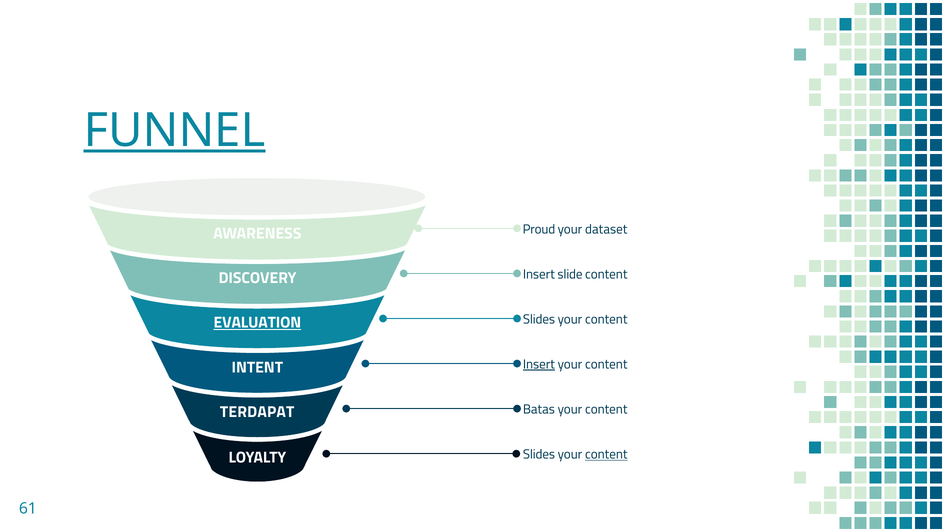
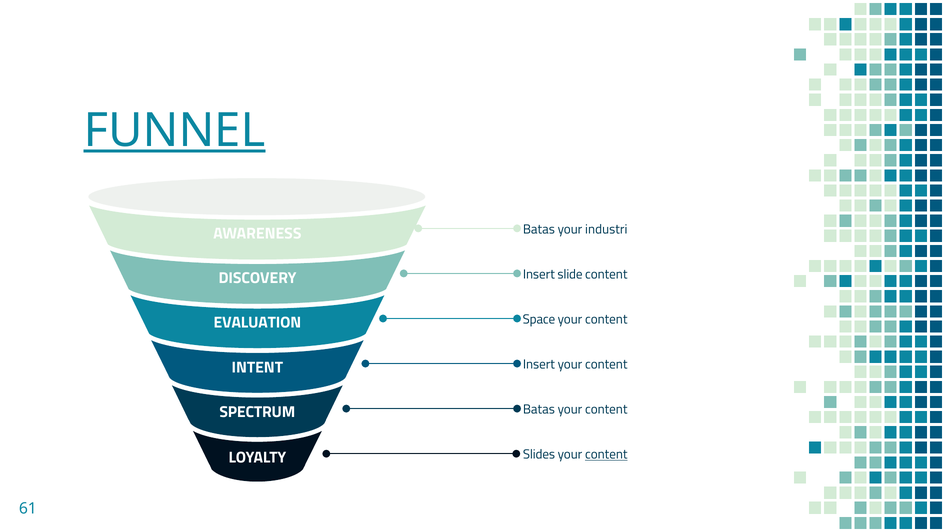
Proud at (539, 229): Proud -> Batas
dataset: dataset -> industri
Slides at (539, 319): Slides -> Space
EVALUATION underline: present -> none
Insert at (539, 364) underline: present -> none
TERDAPAT: TERDAPAT -> SPECTRUM
